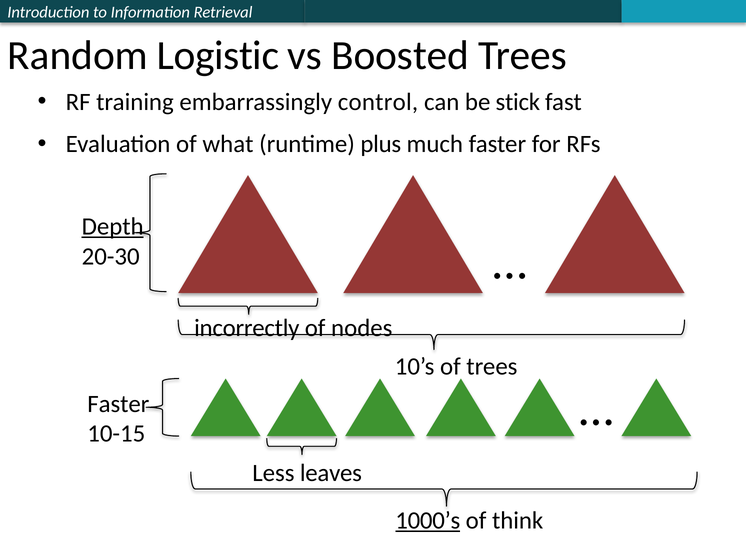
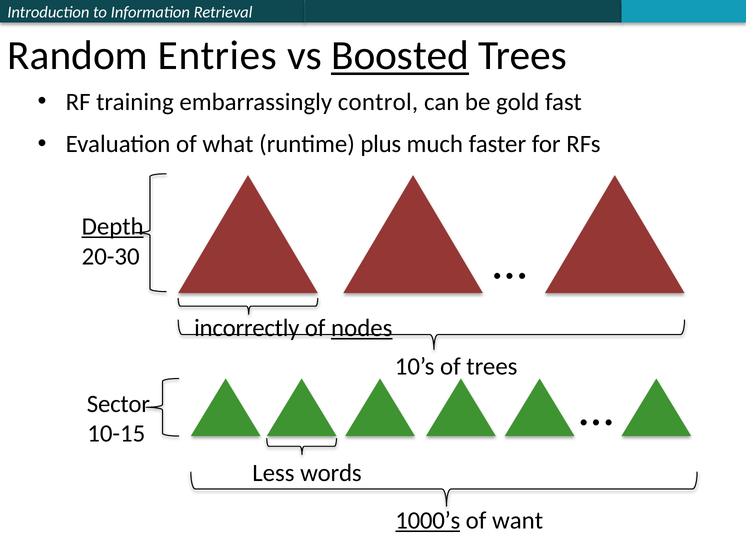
Logistic: Logistic -> Entries
Boosted underline: none -> present
stick: stick -> gold
nodes underline: none -> present
Faster at (118, 403): Faster -> Sector
leaves: leaves -> words
think: think -> want
